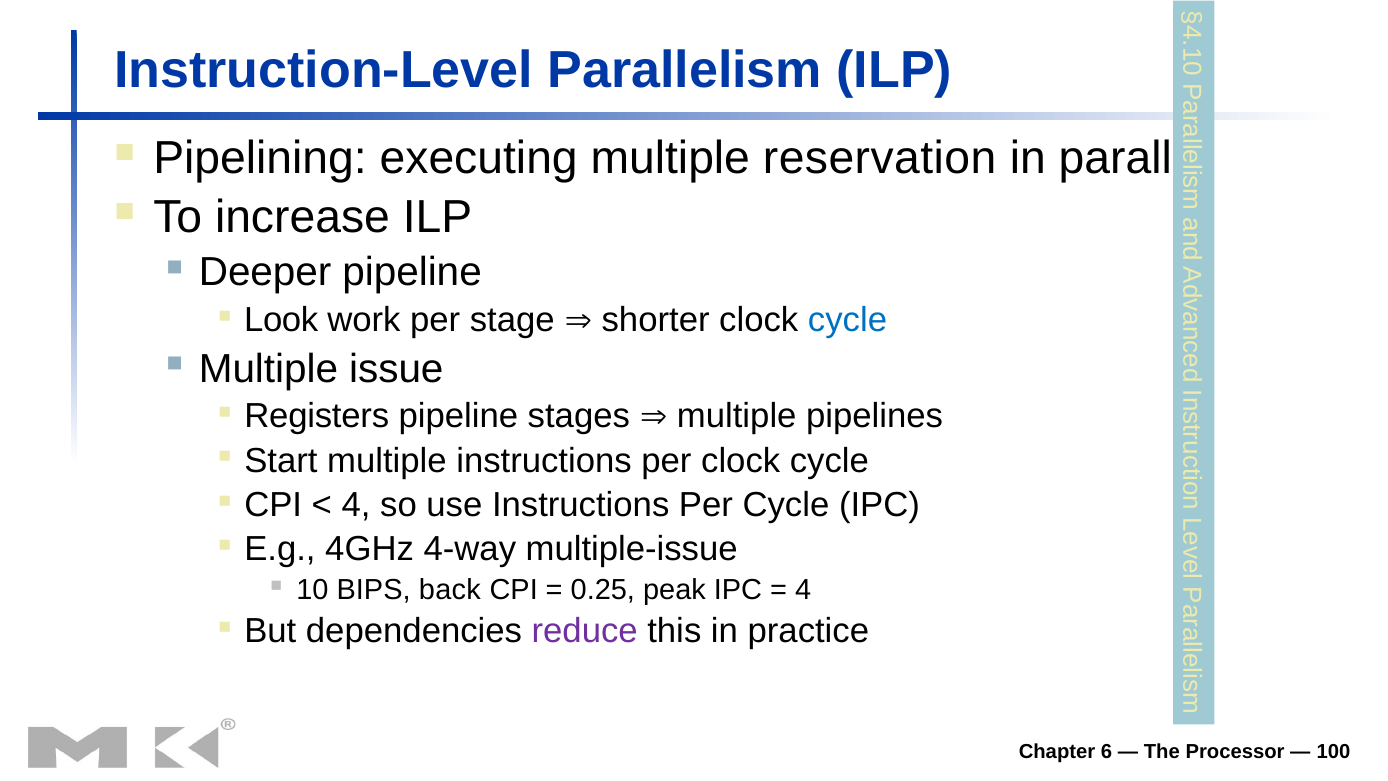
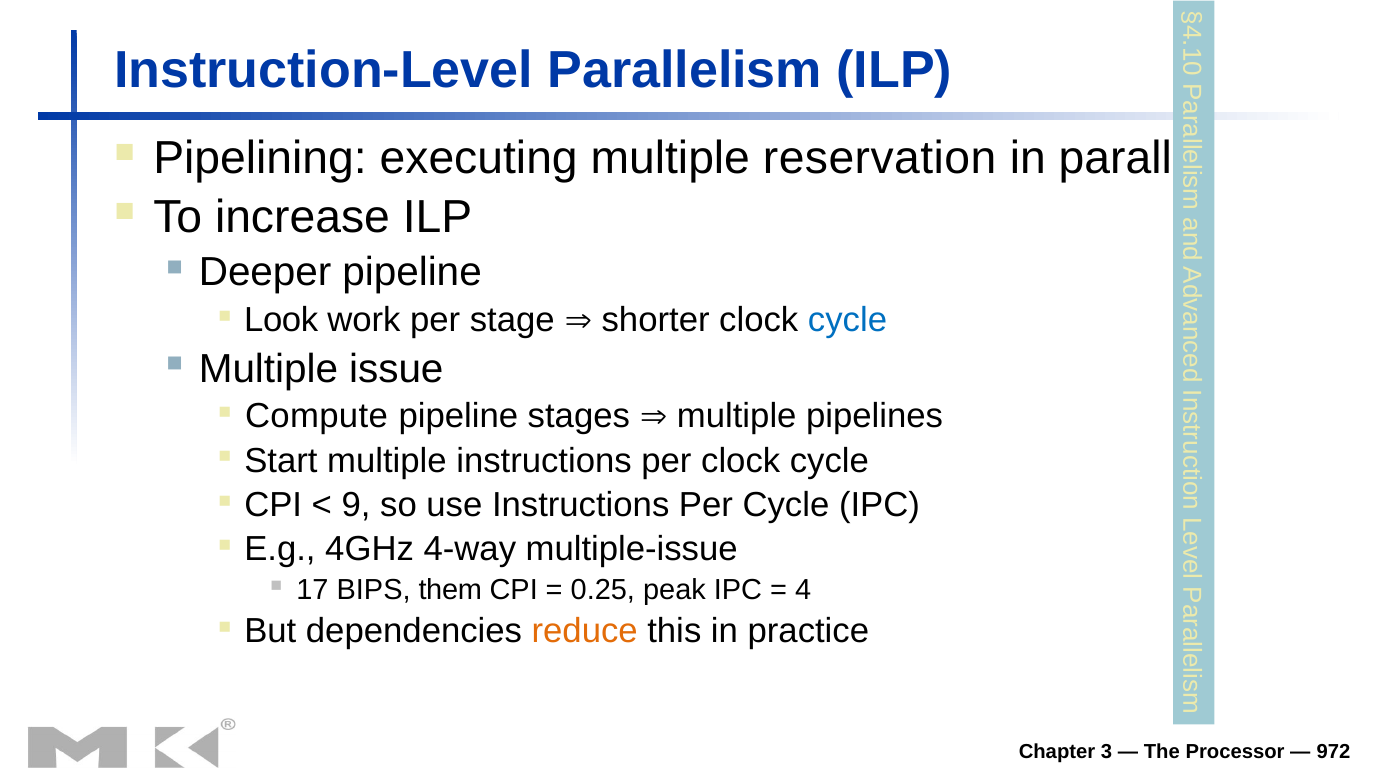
Registers: Registers -> Compute
4 at (356, 505): 4 -> 9
10: 10 -> 17
back: back -> them
reduce colour: purple -> orange
6: 6 -> 3
100: 100 -> 972
